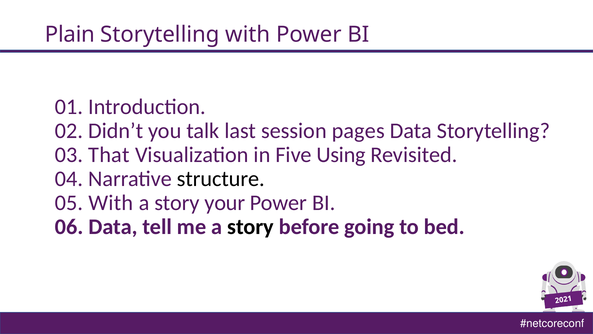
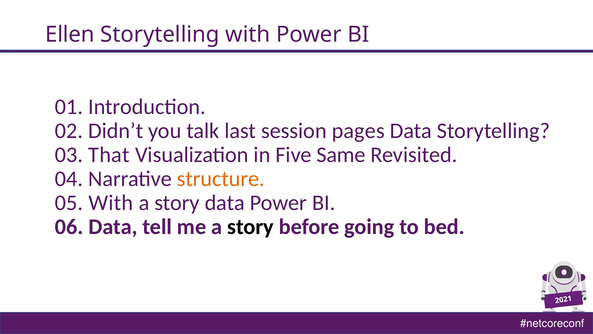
Plain: Plain -> Ellen
Using: Using -> Same
structure colour: black -> orange
story your: your -> data
